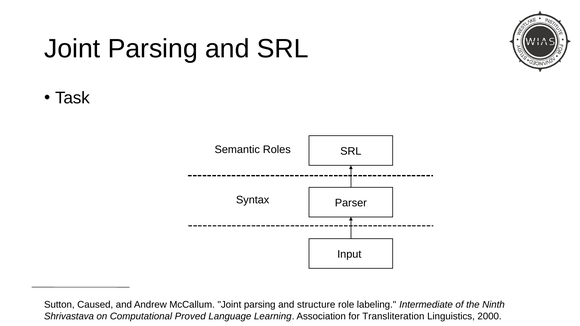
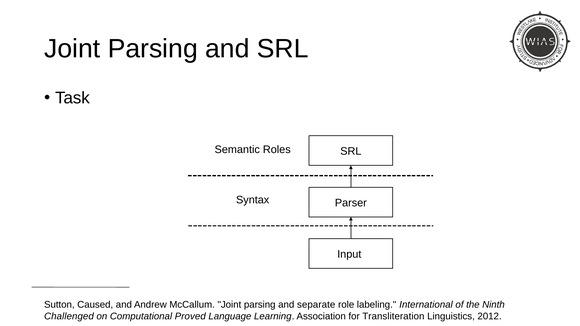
structure: structure -> separate
Intermediate: Intermediate -> International
Shrivastava: Shrivastava -> Challenged
2000: 2000 -> 2012
